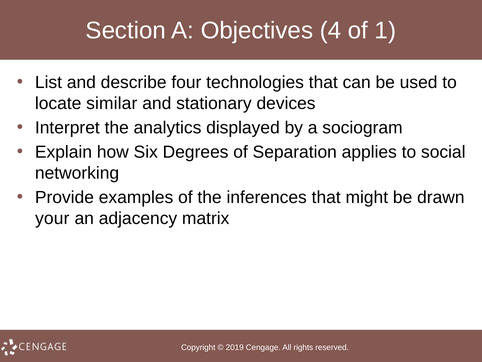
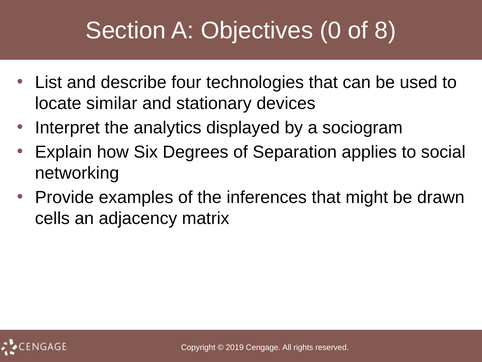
4: 4 -> 0
1: 1 -> 8
your: your -> cells
